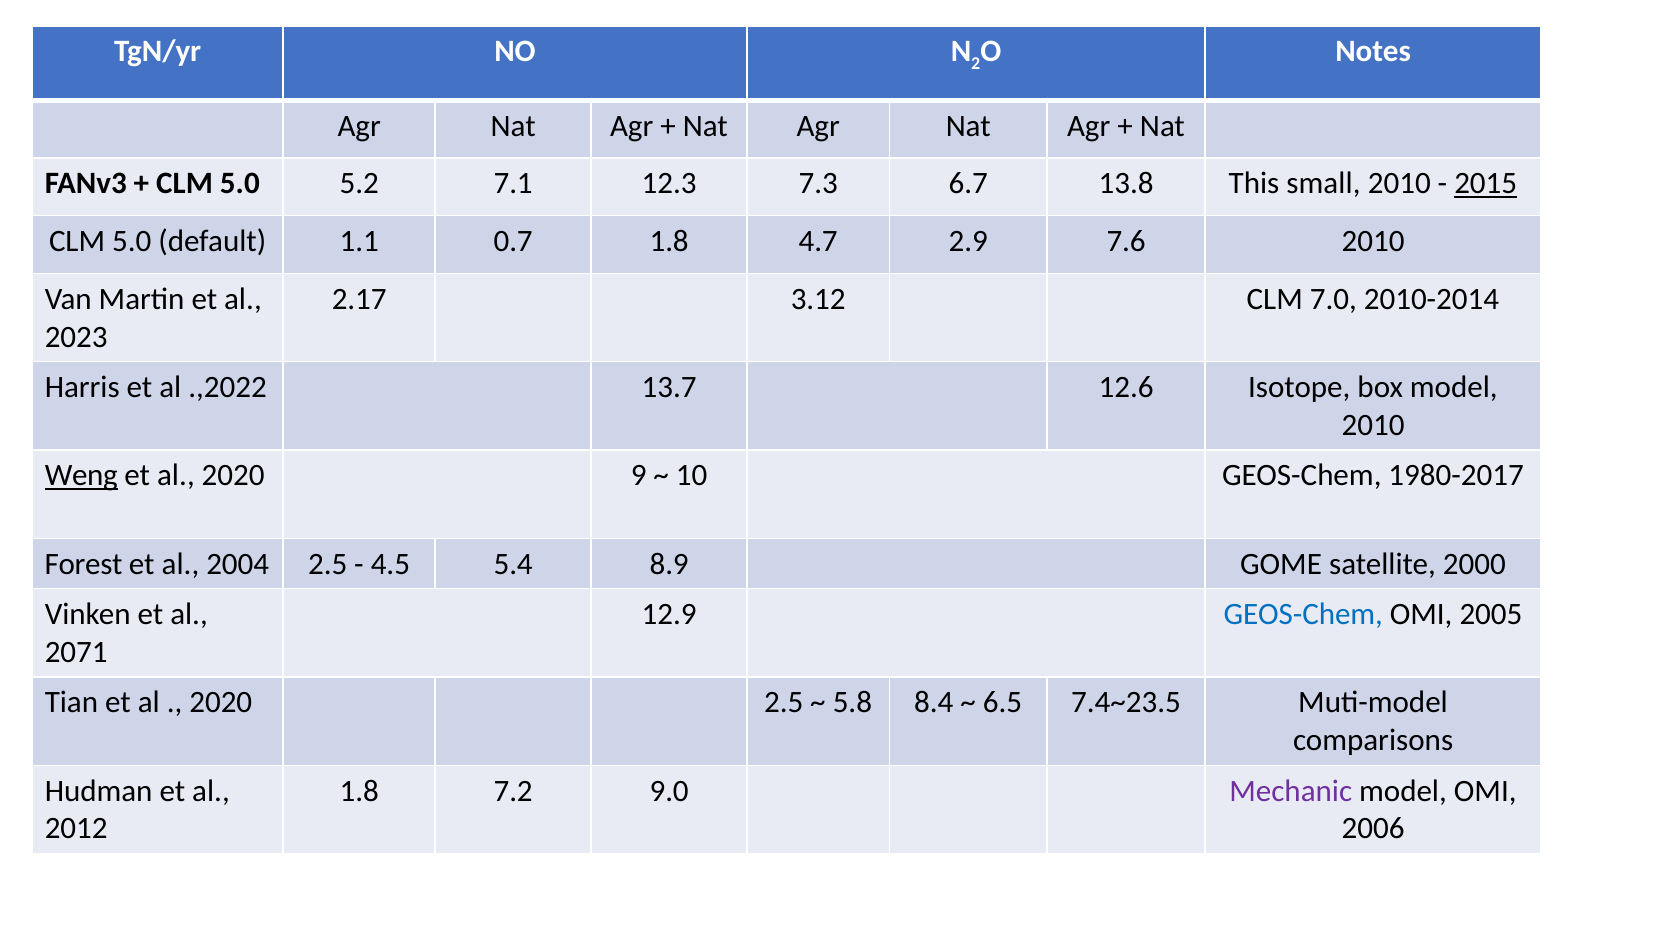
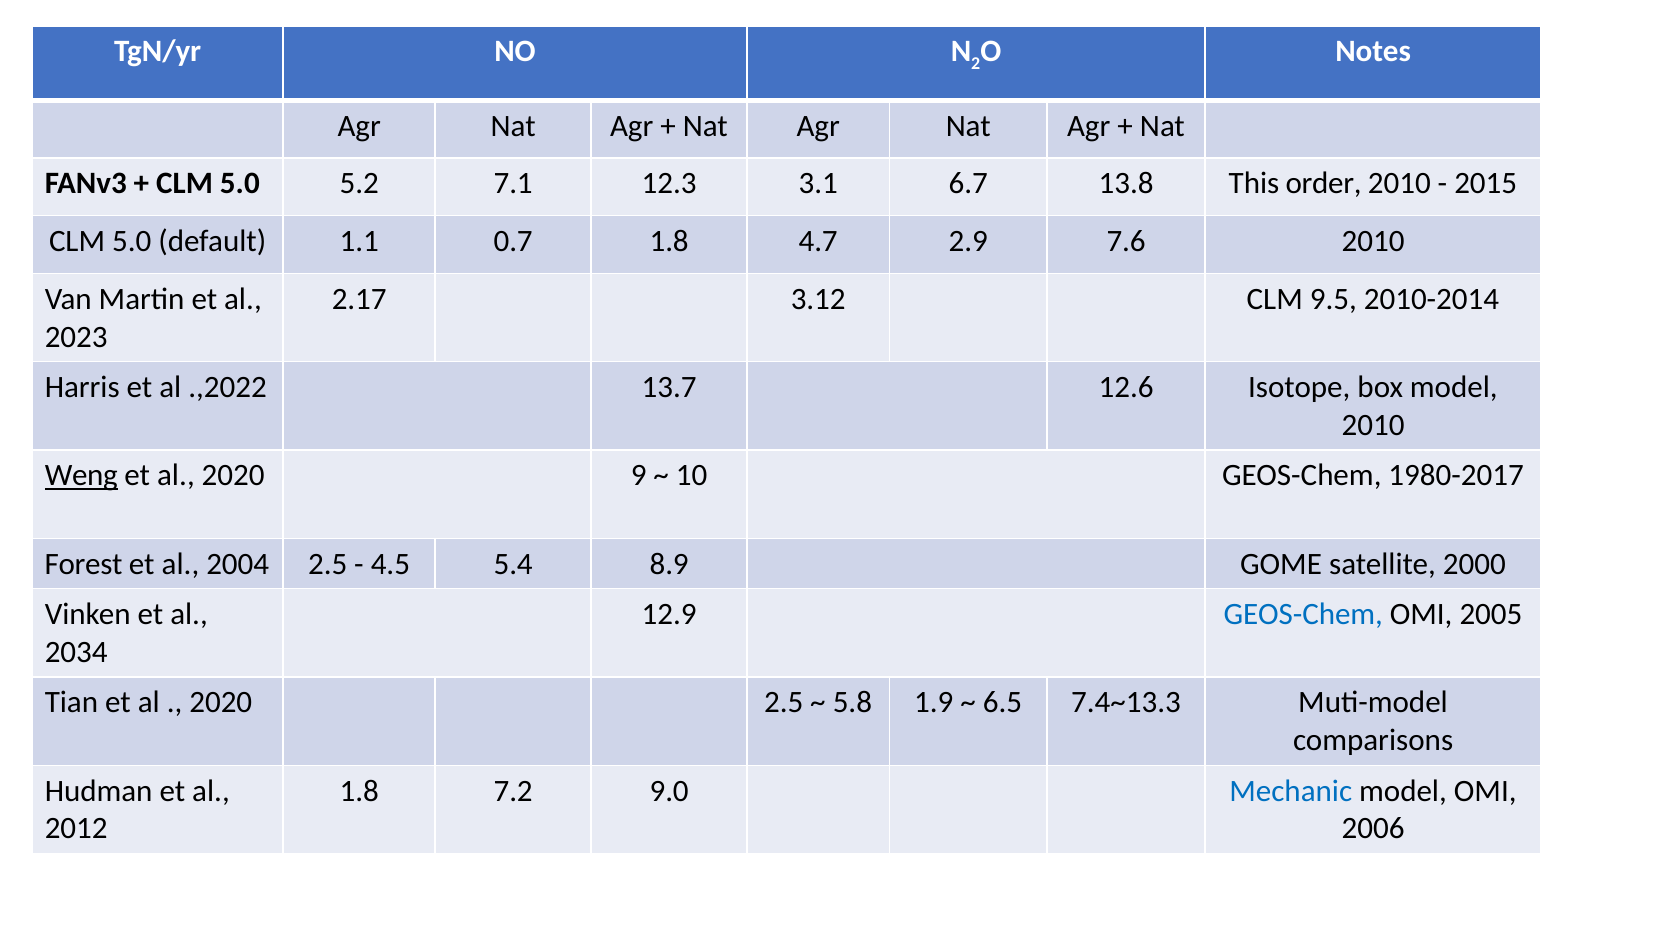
7.3: 7.3 -> 3.1
small: small -> order
2015 underline: present -> none
7.0: 7.0 -> 9.5
2071: 2071 -> 2034
8.4: 8.4 -> 1.9
7.4~23.5: 7.4~23.5 -> 7.4~13.3
Mechanic colour: purple -> blue
